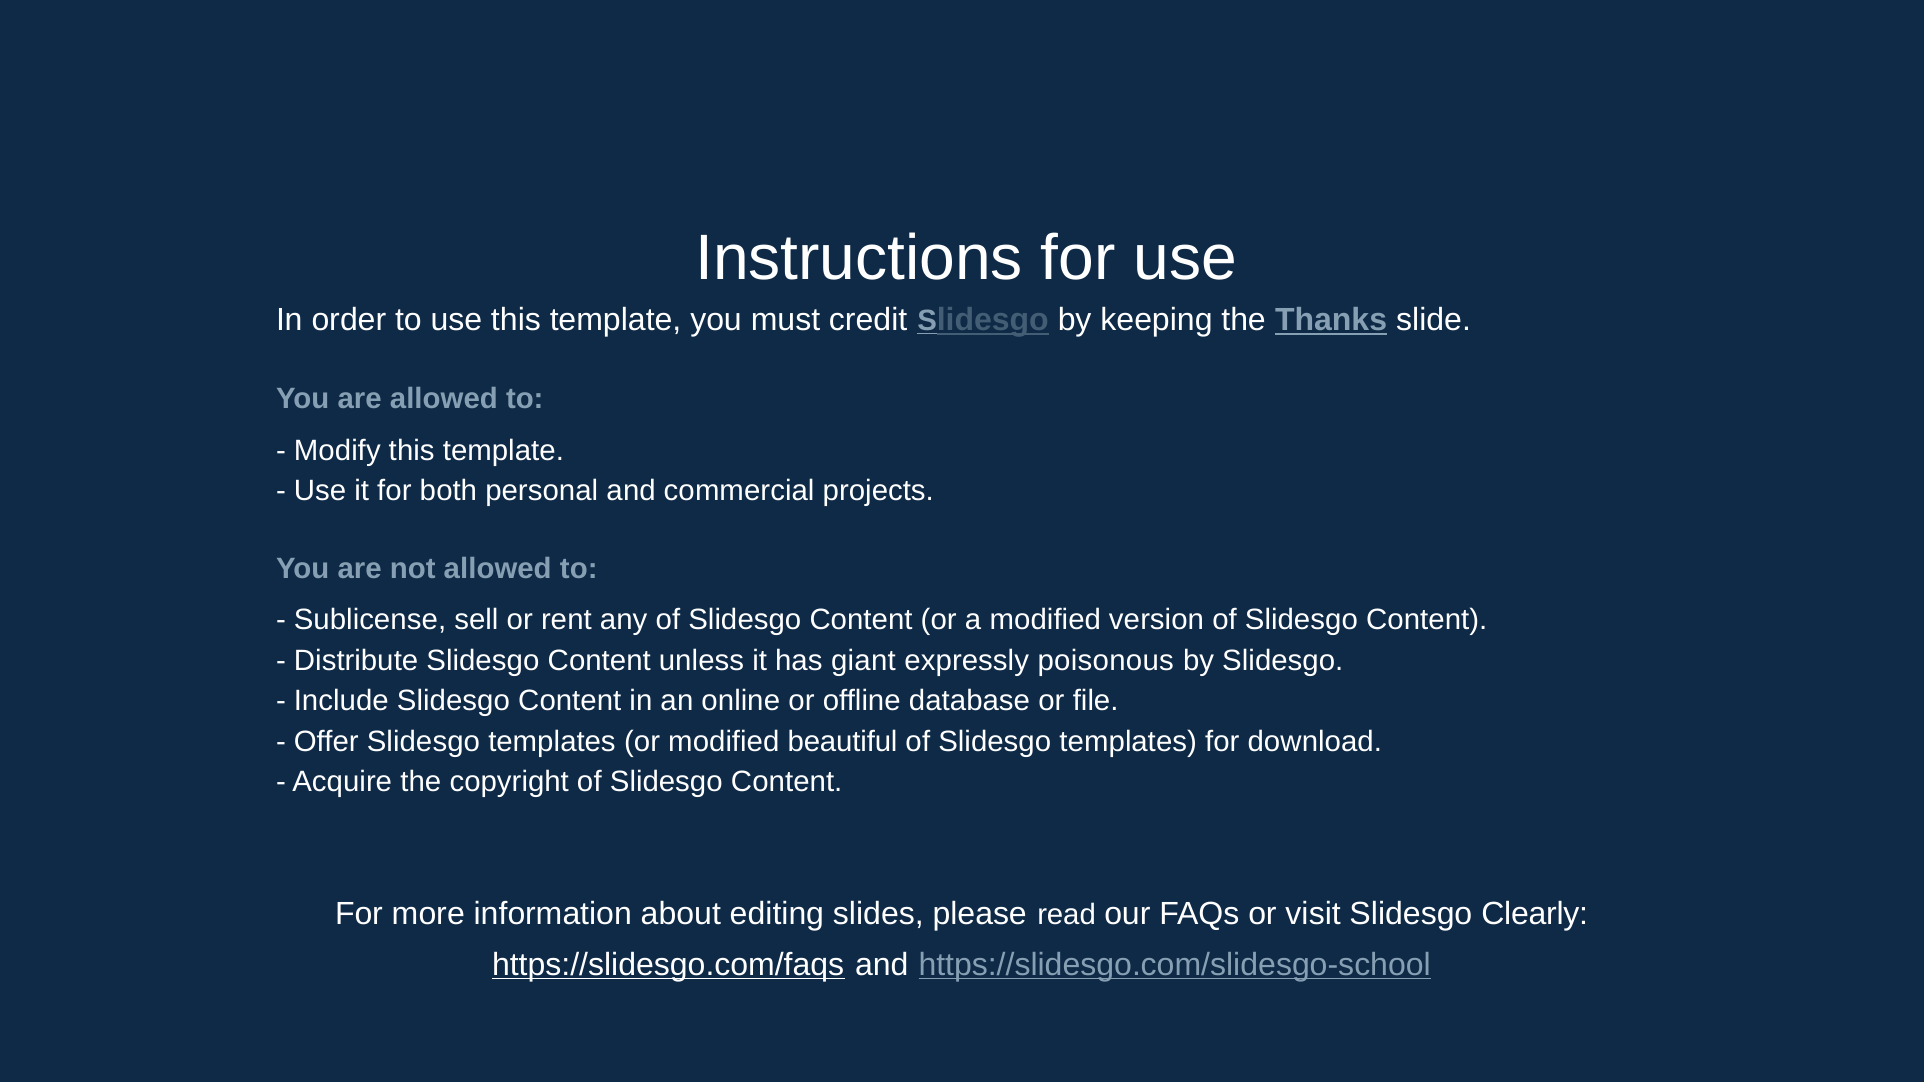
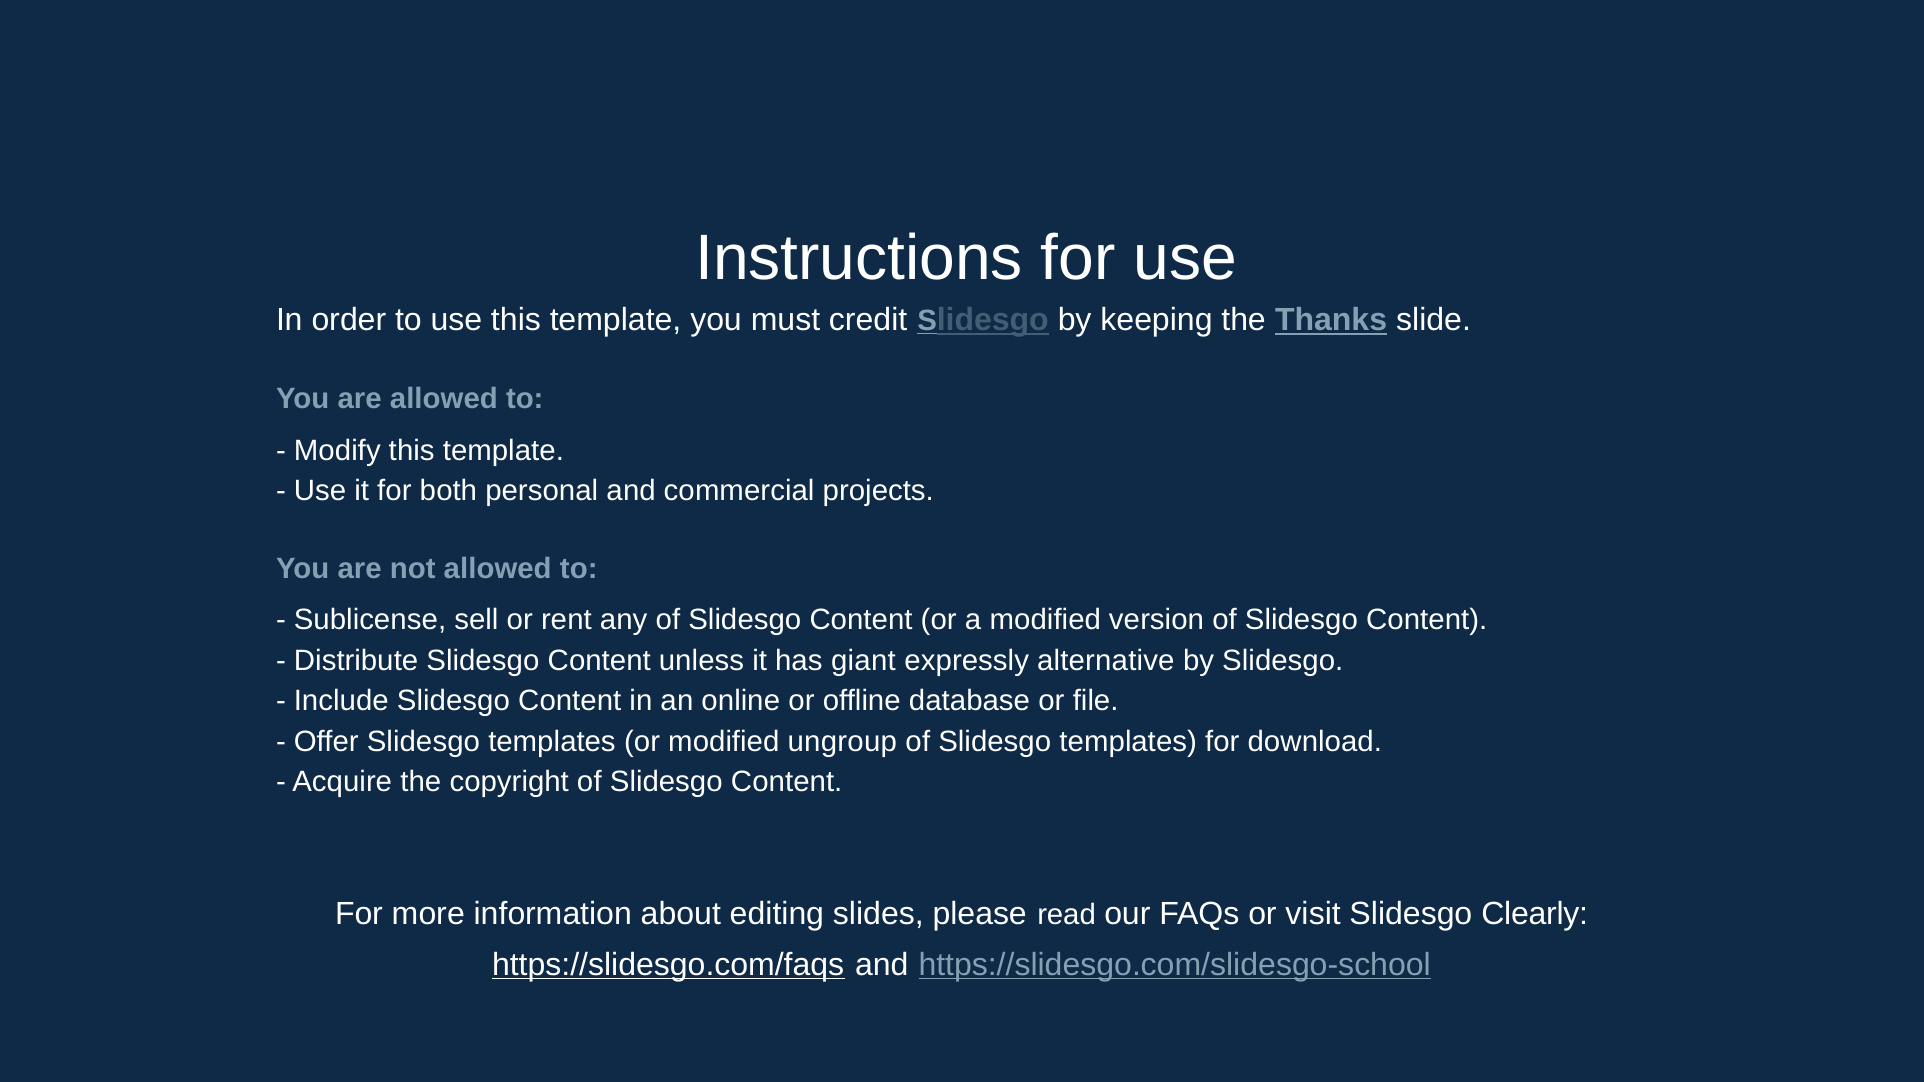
poisonous: poisonous -> alternative
beautiful: beautiful -> ungroup
